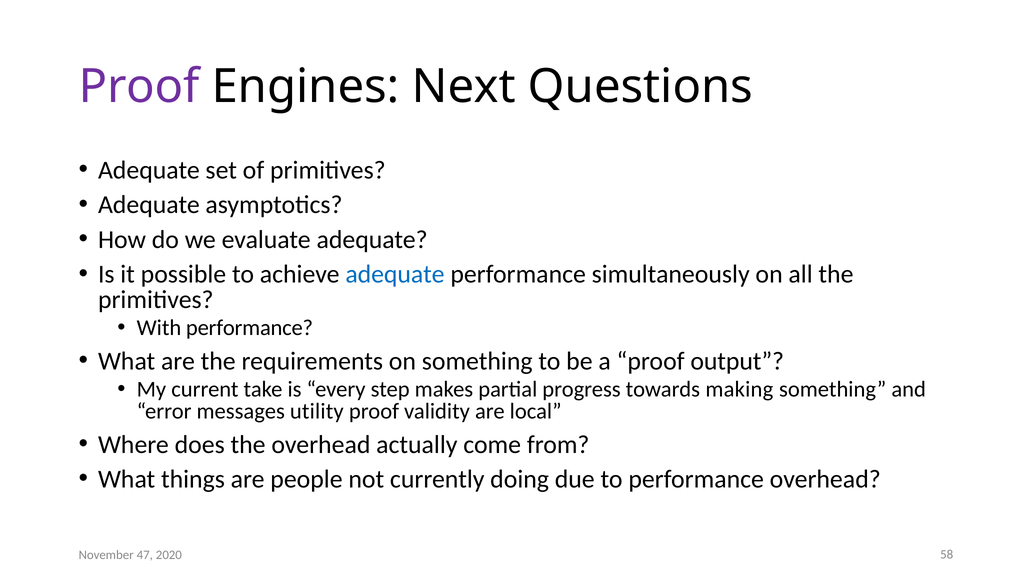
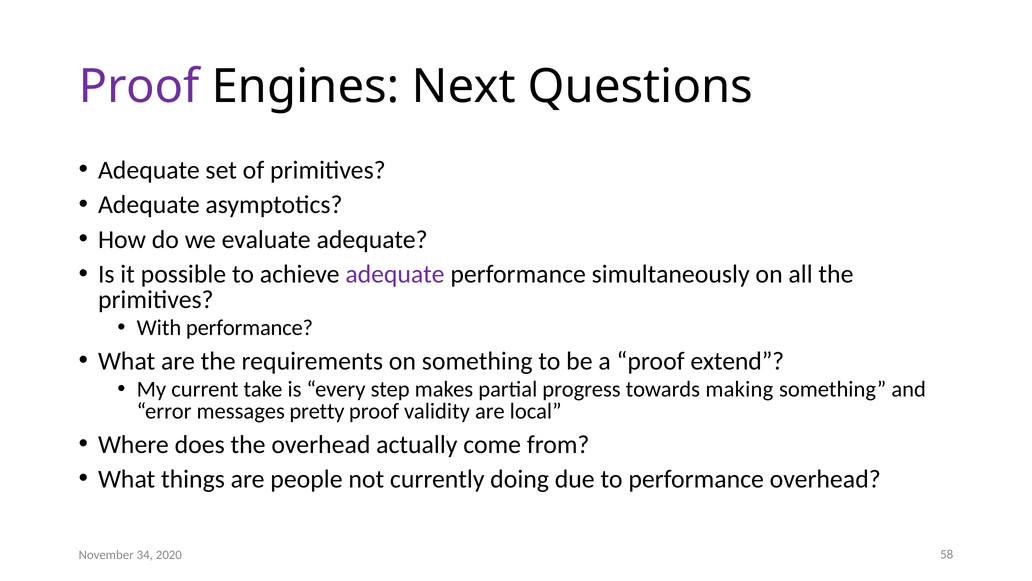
adequate at (395, 274) colour: blue -> purple
output: output -> extend
utility: utility -> pretty
47: 47 -> 34
